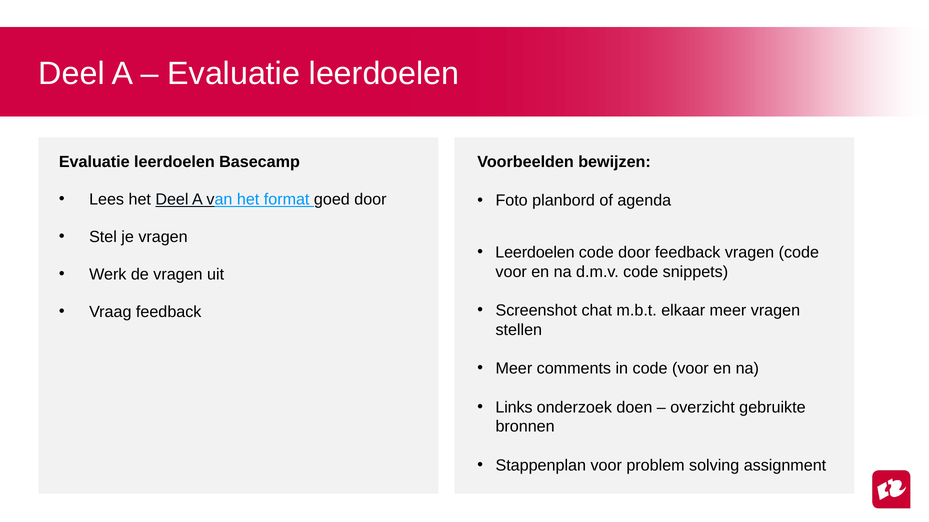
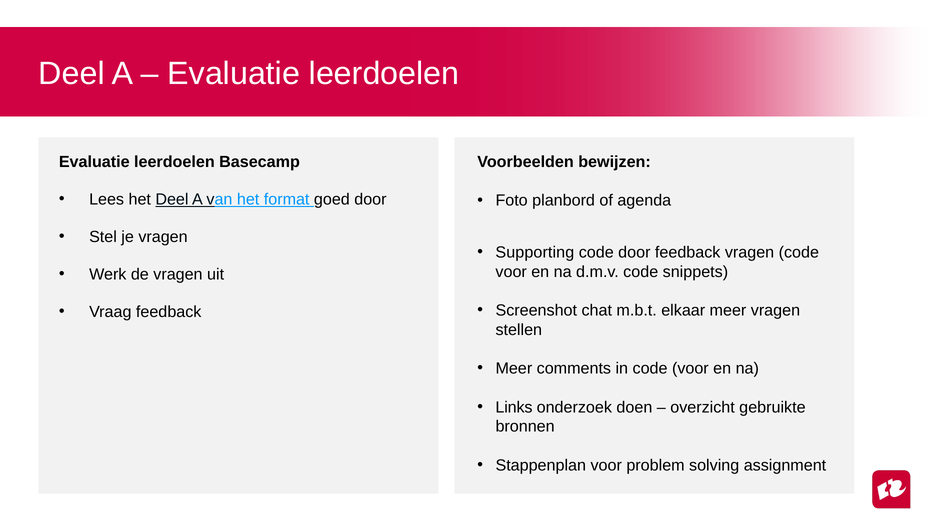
Leerdoelen at (535, 253): Leerdoelen -> Supporting
